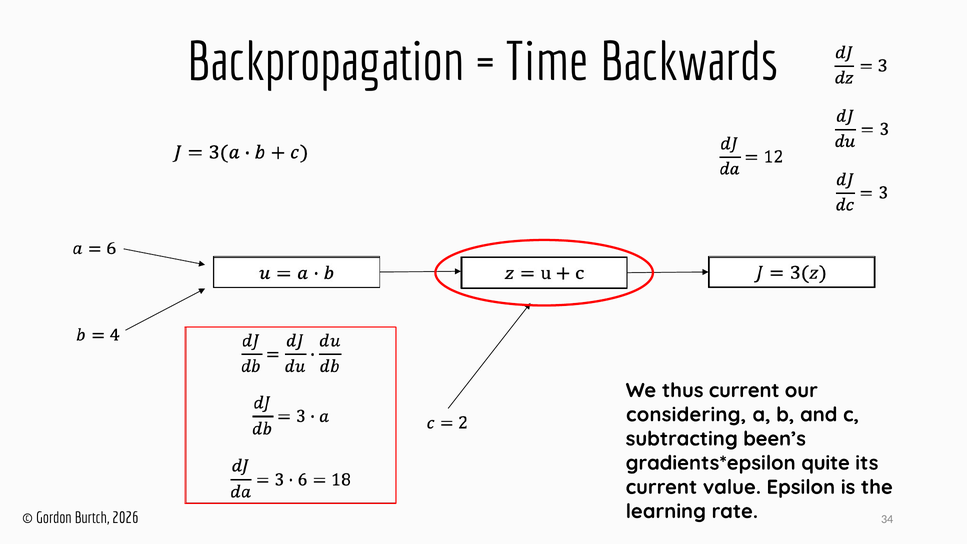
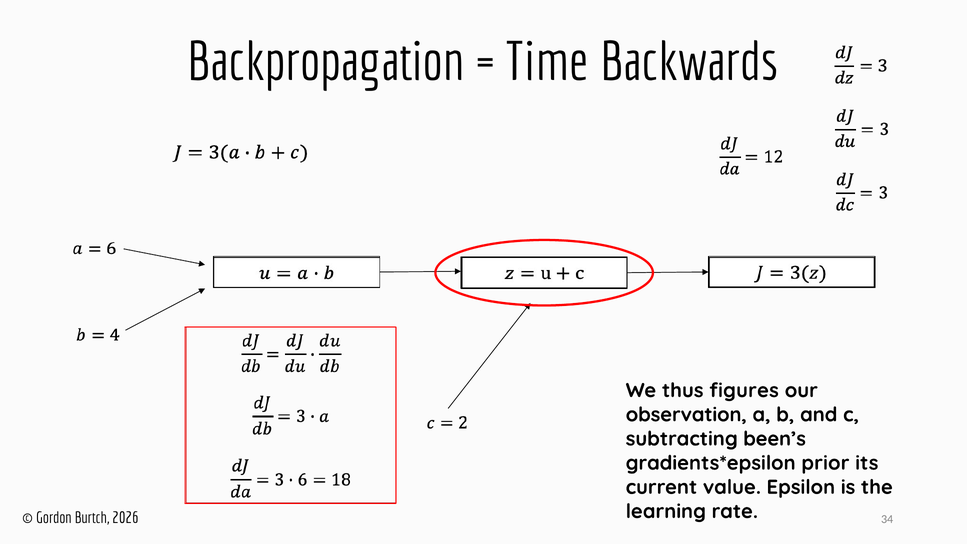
thus current: current -> figures
considering: considering -> observation
quite: quite -> prior
